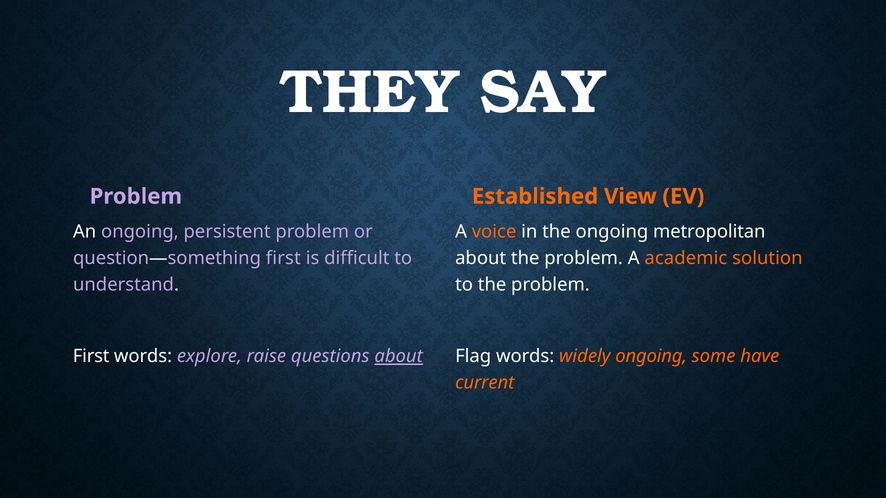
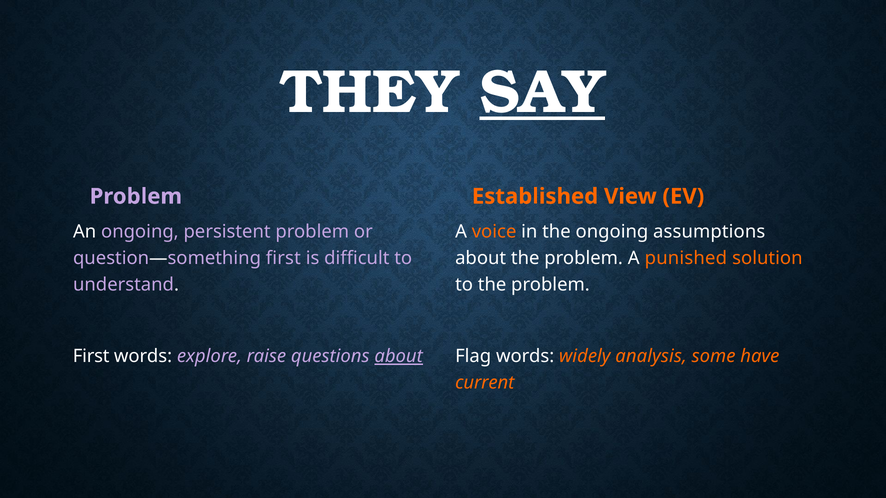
SAY underline: none -> present
metropolitan: metropolitan -> assumptions
academic: academic -> punished
widely ongoing: ongoing -> analysis
